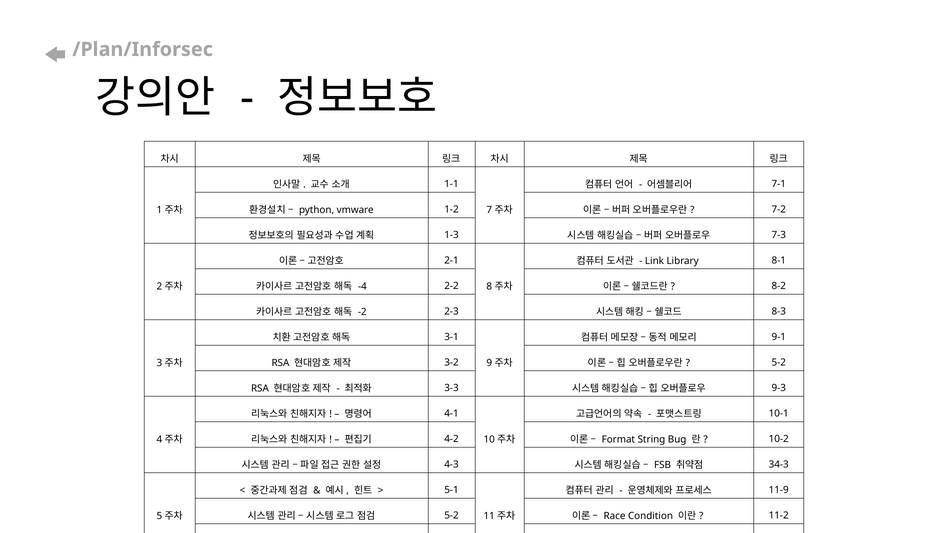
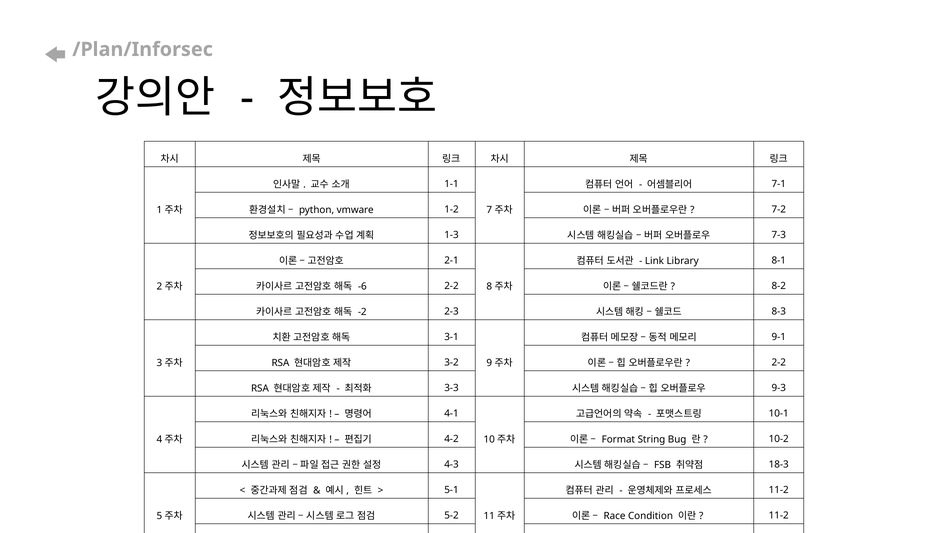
-4: -4 -> -6
5-2 at (779, 363): 5-2 -> 2-2
34-3: 34-3 -> 18-3
11-9 at (779, 490): 11-9 -> 11-2
